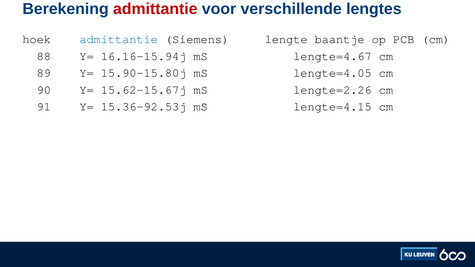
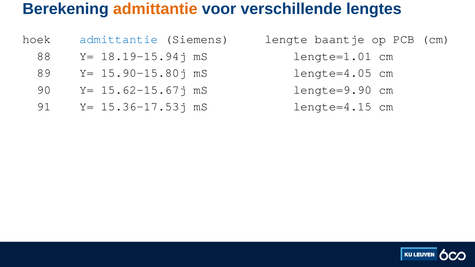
admittantie at (155, 9) colour: red -> orange
16.16-15.94j: 16.16-15.94j -> 18.19-15.94j
lengte=4.67: lengte=4.67 -> lengte=1.01
lengte=2.26: lengte=2.26 -> lengte=9.90
15.36-92.53j: 15.36-92.53j -> 15.36-17.53j
